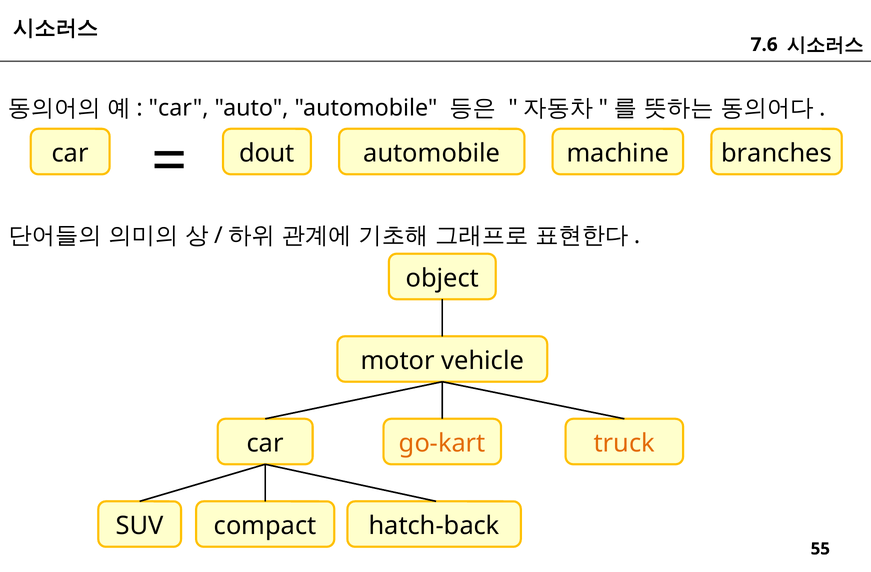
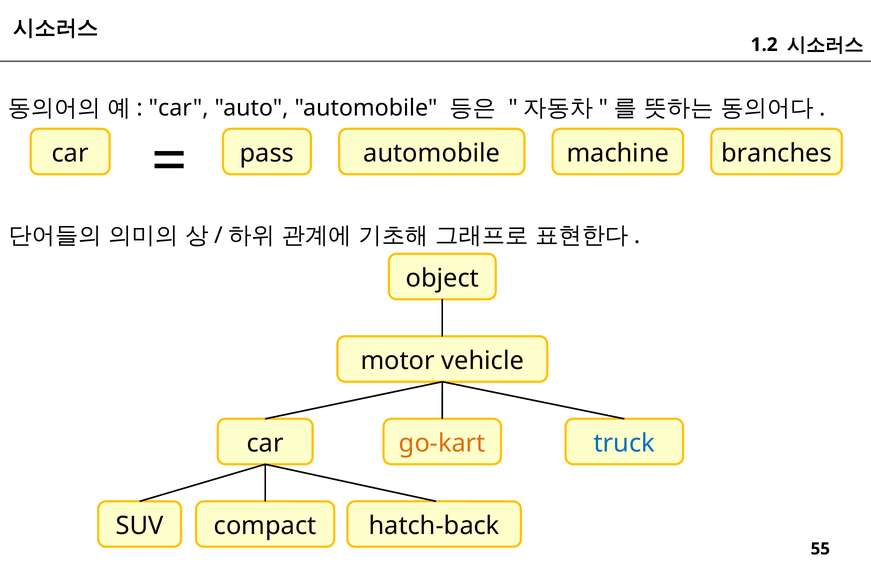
7.6: 7.6 -> 1.2
dout: dout -> pass
truck colour: orange -> blue
